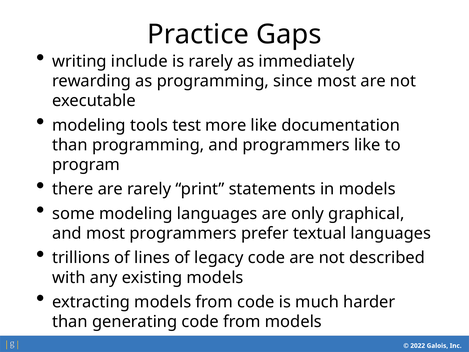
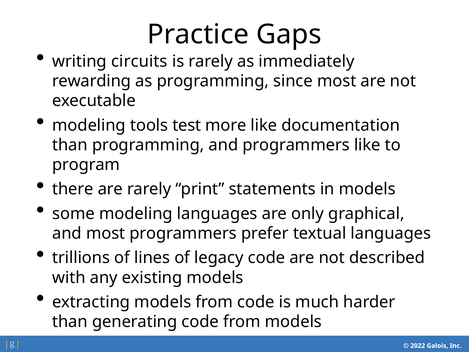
include: include -> circuits
